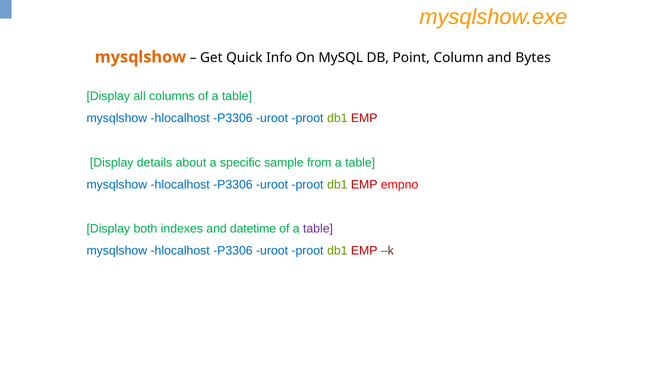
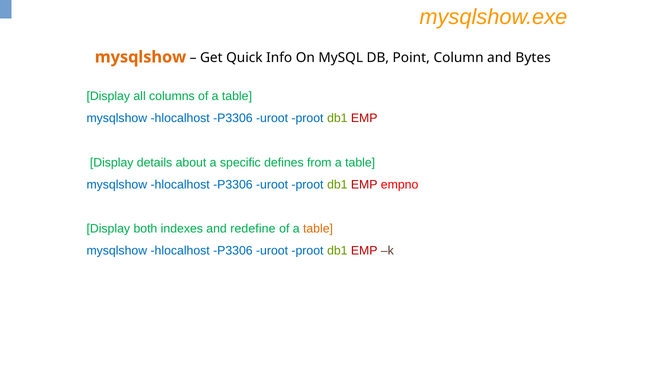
sample: sample -> defines
datetime: datetime -> redefine
table at (318, 229) colour: purple -> orange
